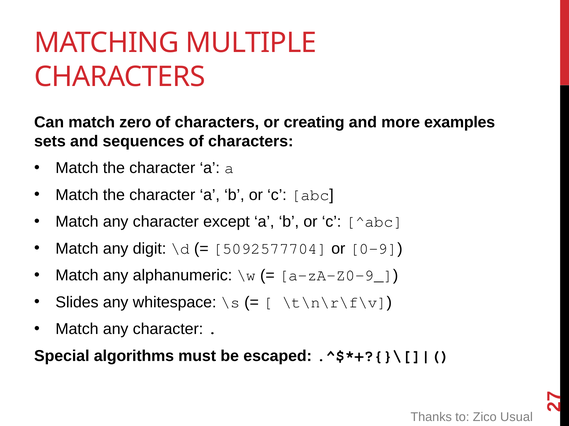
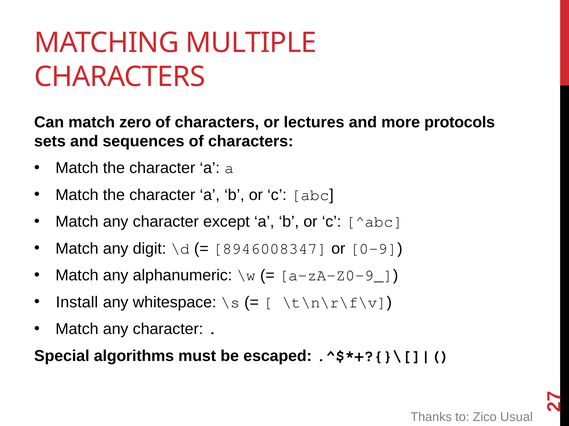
creating: creating -> lectures
examples: examples -> protocols
5092577704: 5092577704 -> 8946008347
Slides: Slides -> Install
